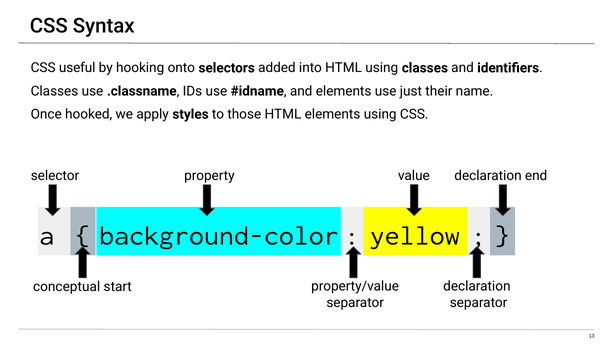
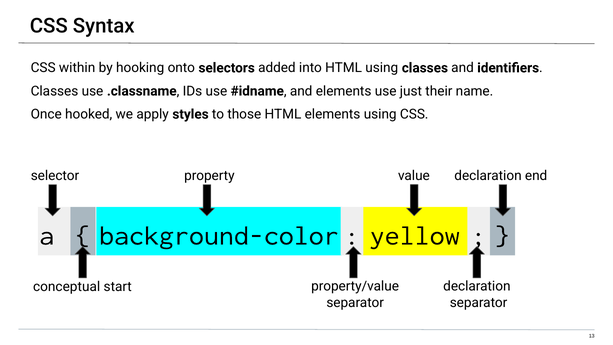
useful: useful -> within
